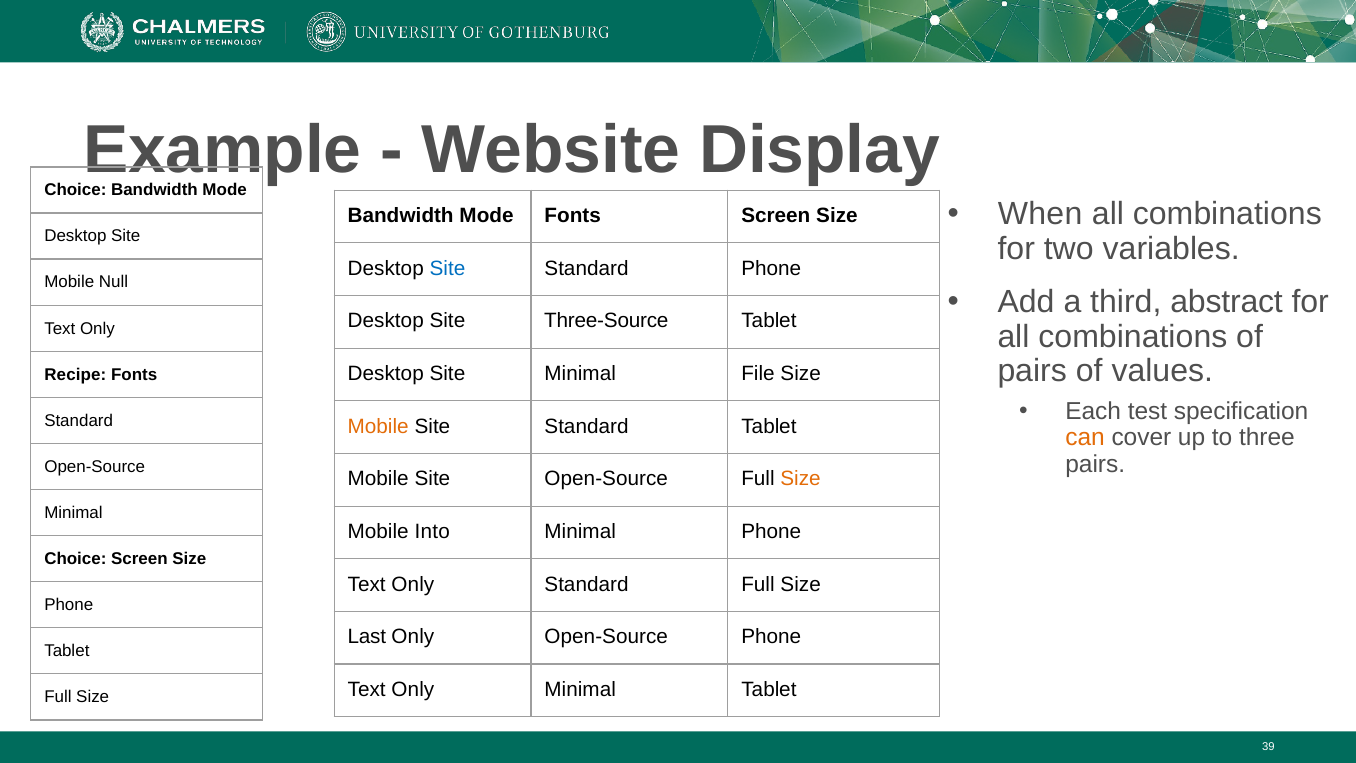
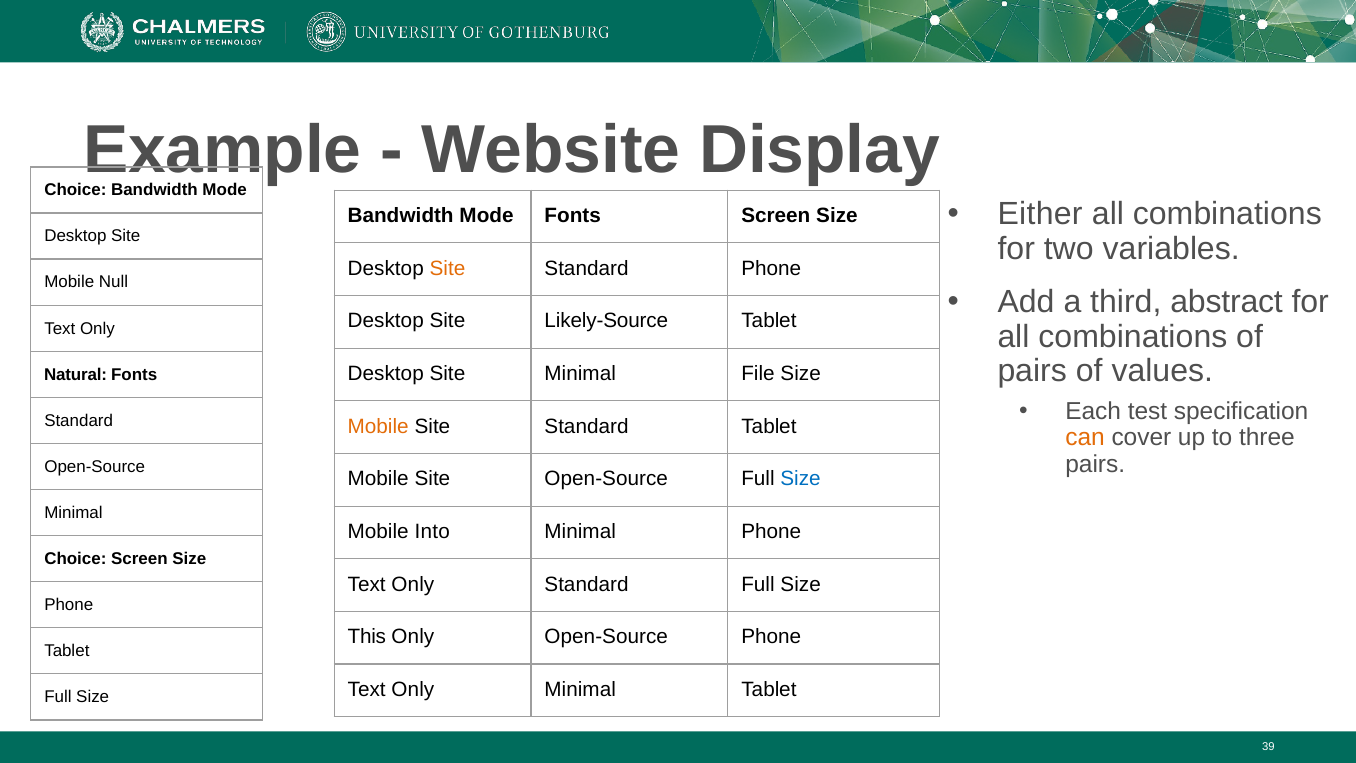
When: When -> Either
Site at (447, 268) colour: blue -> orange
Three-Source: Three-Source -> Likely-Source
Recipe: Recipe -> Natural
Size at (801, 479) colour: orange -> blue
Last: Last -> This
